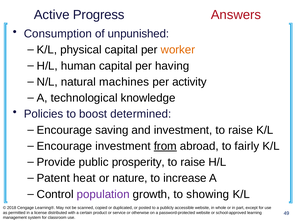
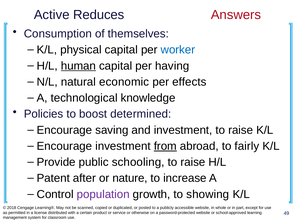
Progress: Progress -> Reduces
unpunished: unpunished -> themselves
worker colour: orange -> blue
human underline: none -> present
machines: machines -> economic
activity: activity -> effects
prosperity: prosperity -> schooling
heat: heat -> after
